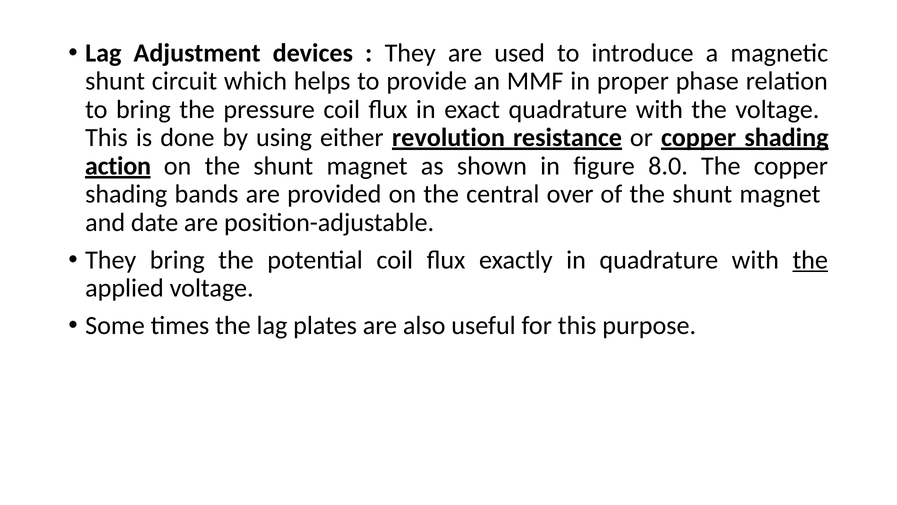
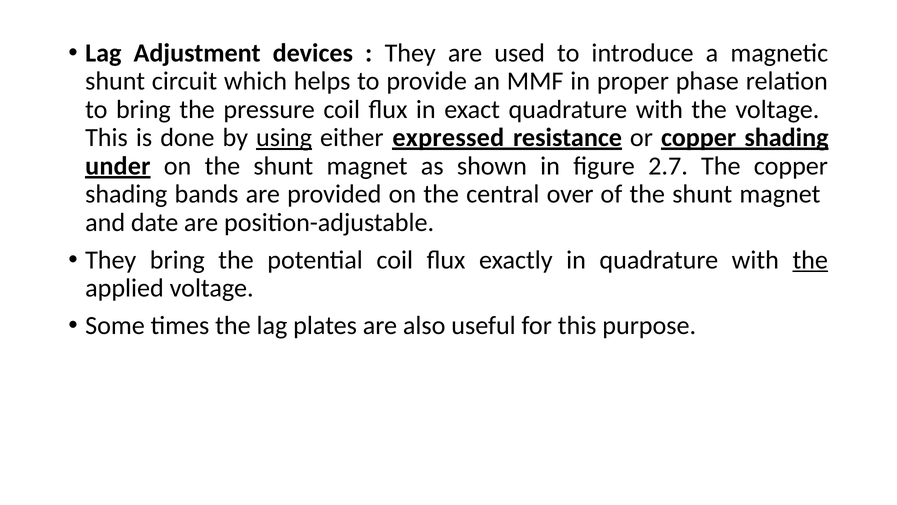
using underline: none -> present
revolution: revolution -> expressed
action: action -> under
8.0: 8.0 -> 2.7
